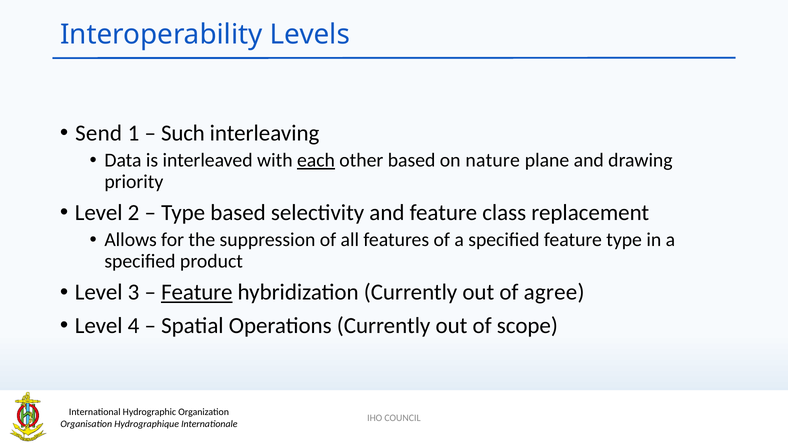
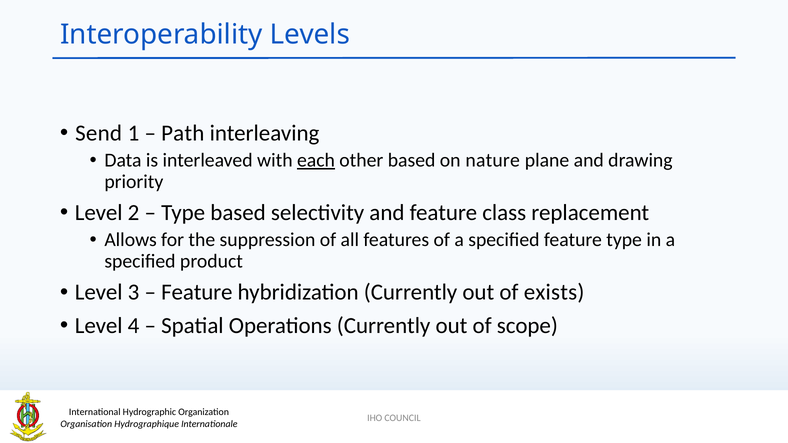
Such: Such -> Path
Feature at (197, 293) underline: present -> none
agree: agree -> exists
